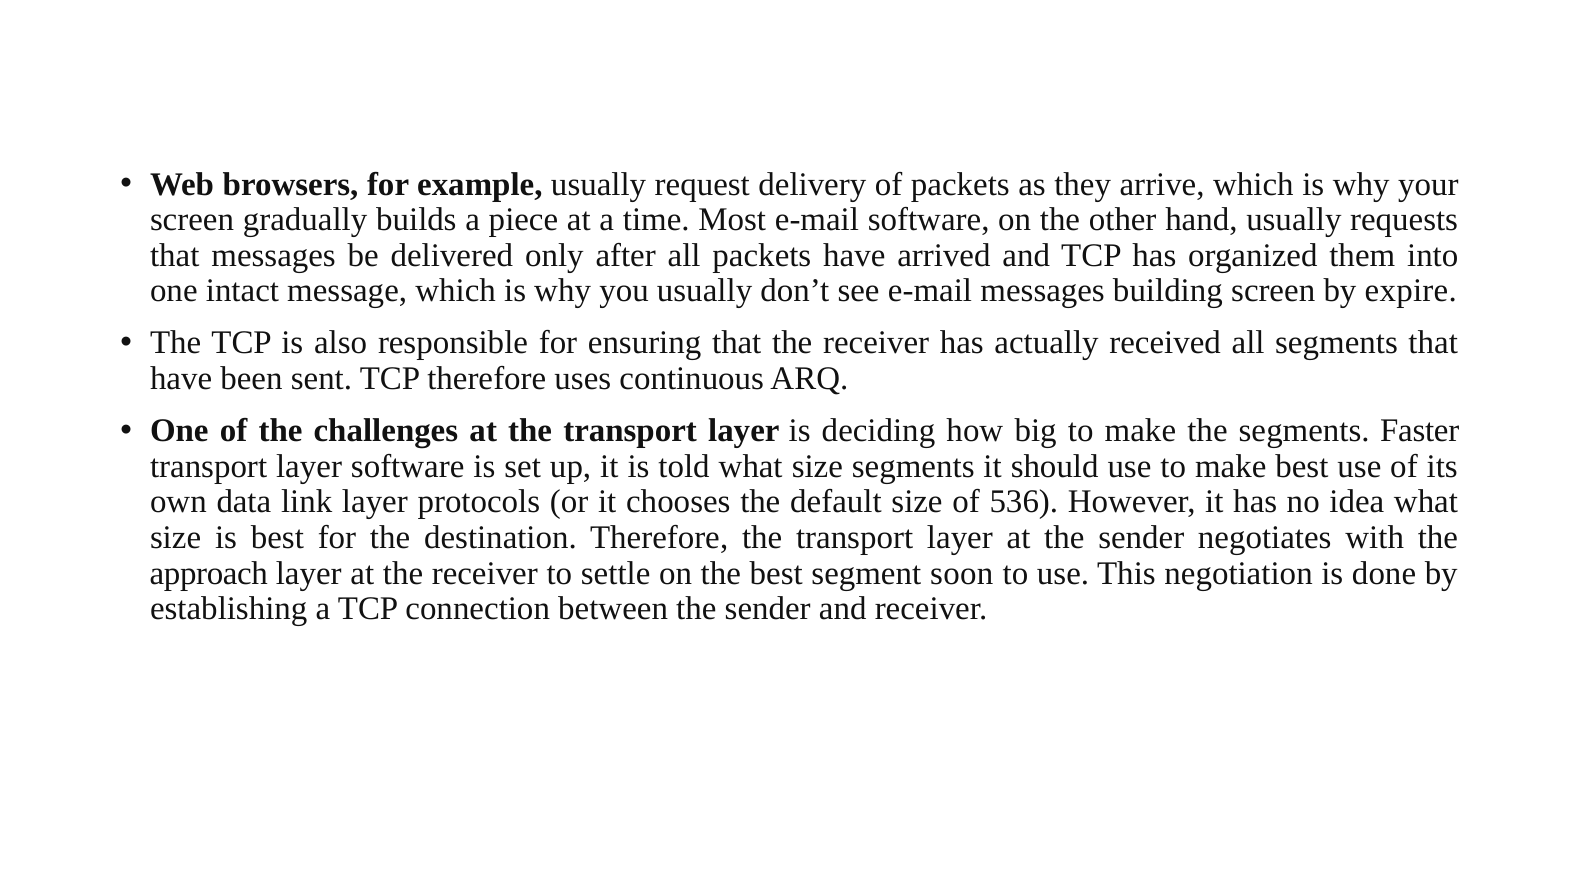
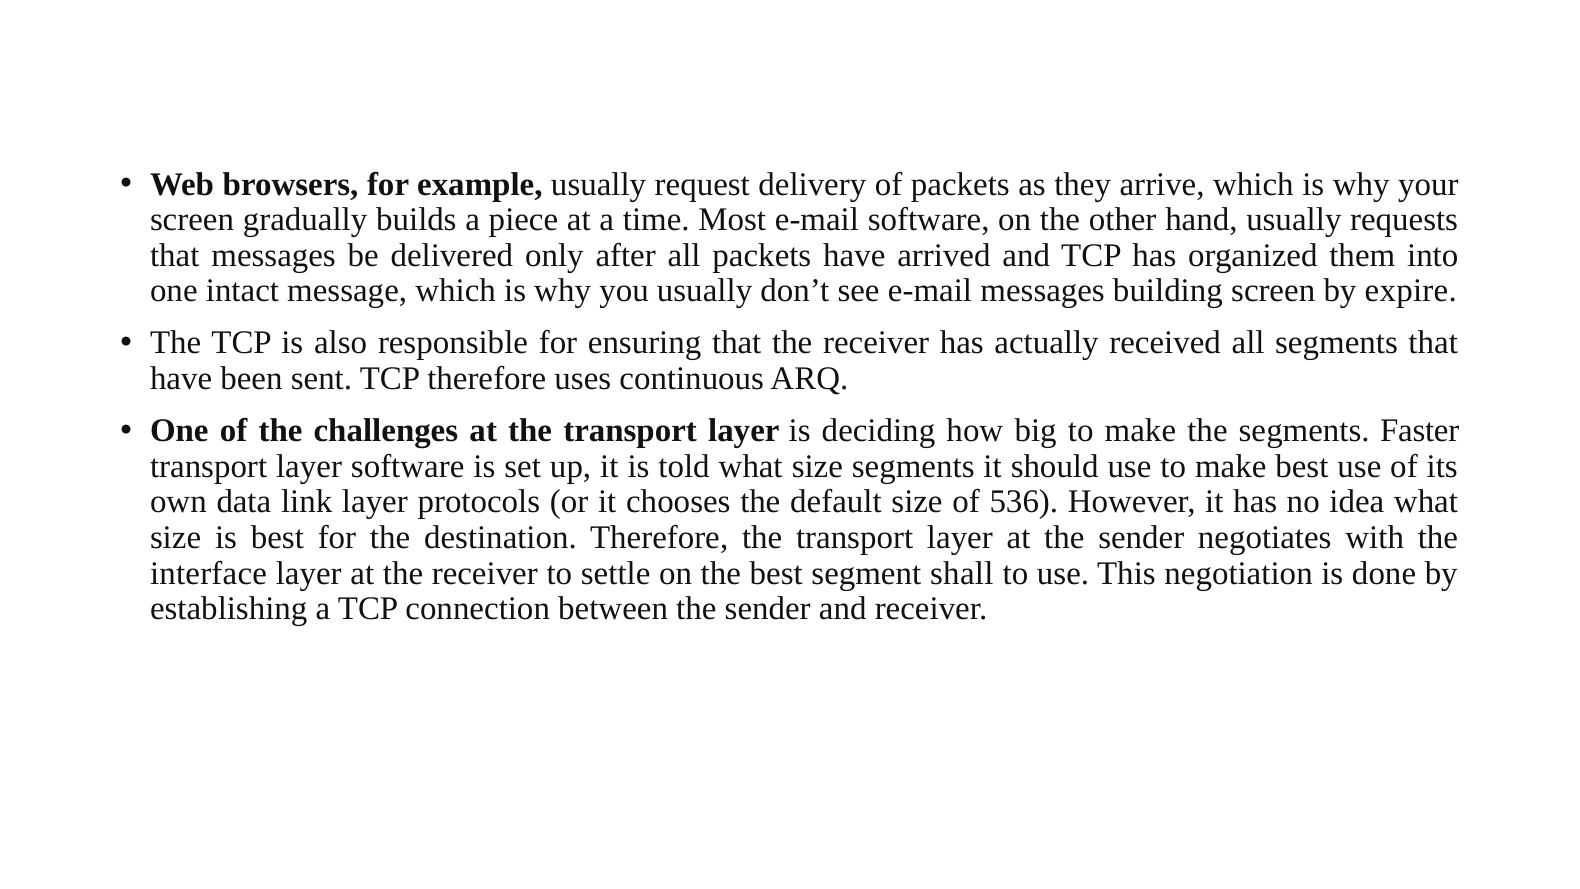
approach: approach -> interface
soon: soon -> shall
